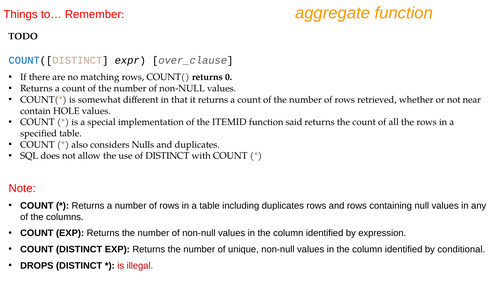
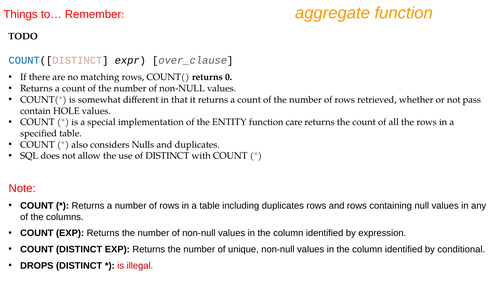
near: near -> pass
ITEMID: ITEMID -> ENTITY
said: said -> care
